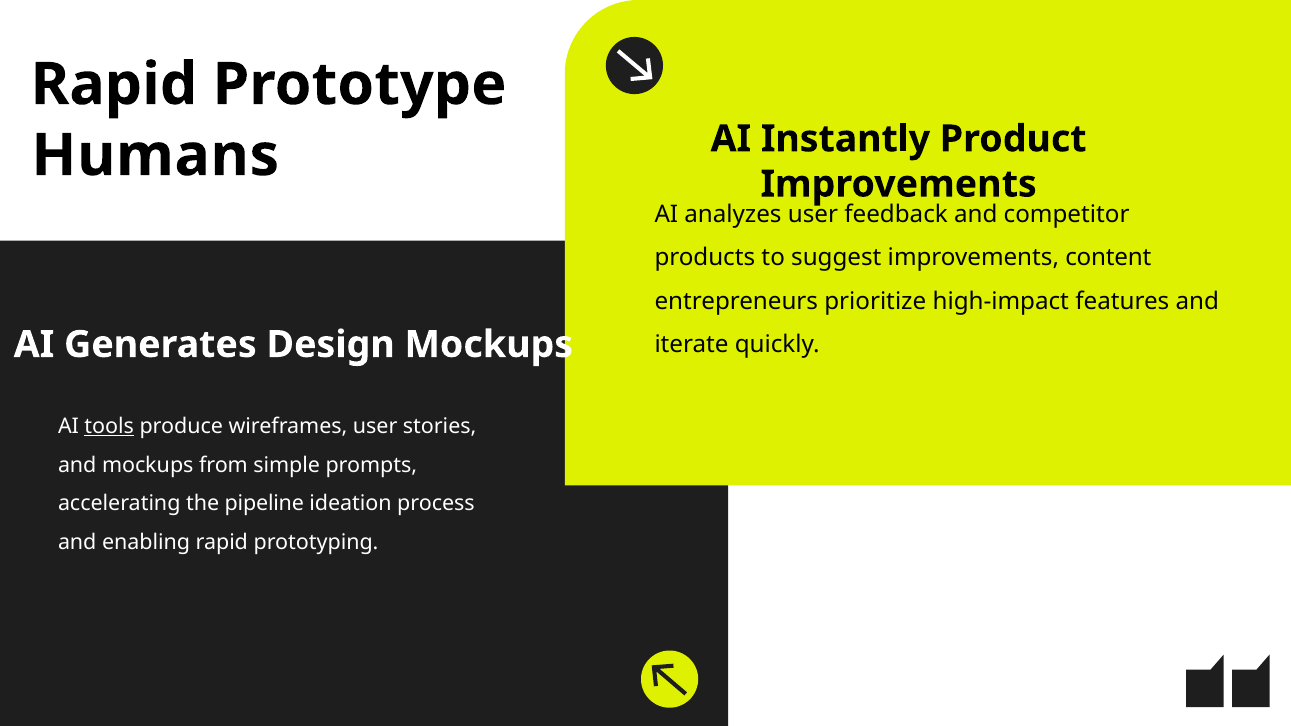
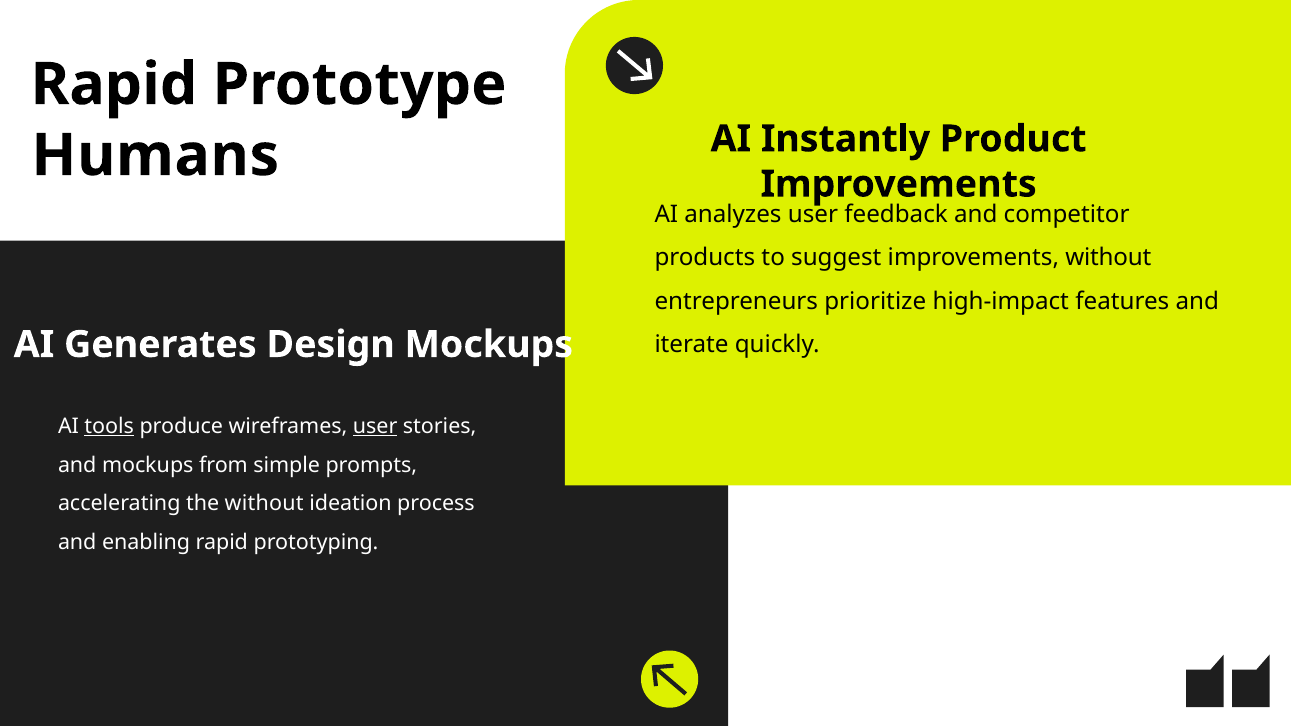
improvements content: content -> without
user at (375, 426) underline: none -> present
the pipeline: pipeline -> without
